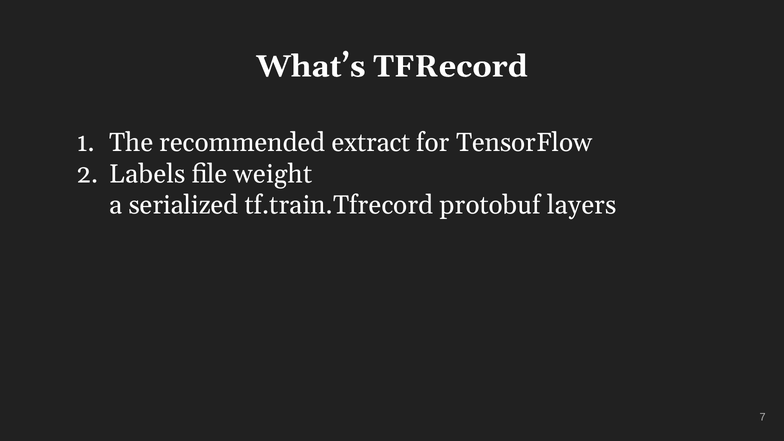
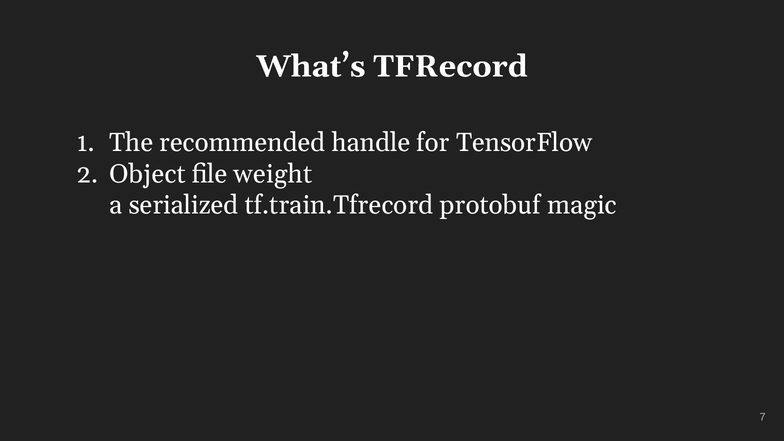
extract: extract -> handle
Labels: Labels -> Object
layers: layers -> magic
